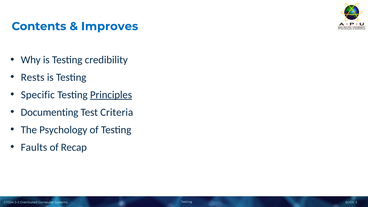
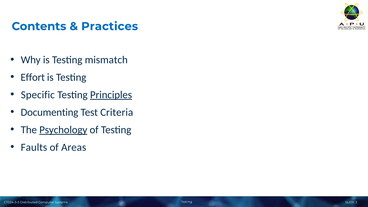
Improves: Improves -> Practices
credibility: credibility -> mismatch
Rests: Rests -> Effort
Psychology underline: none -> present
Recap: Recap -> Areas
